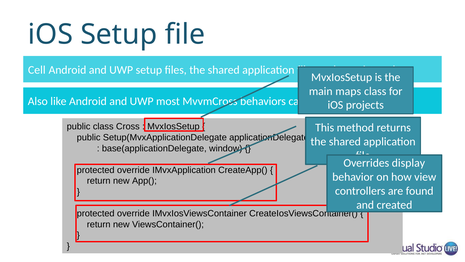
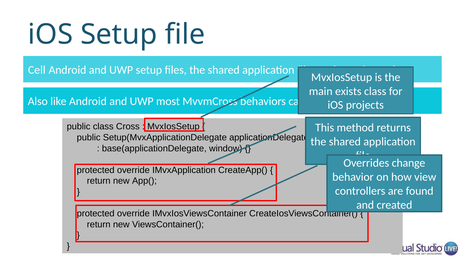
maps: maps -> exists
display: display -> change
